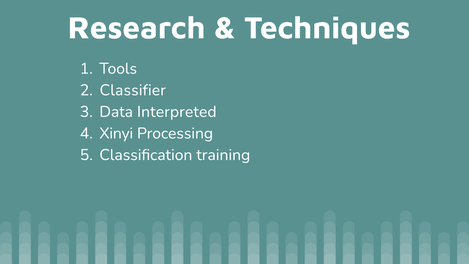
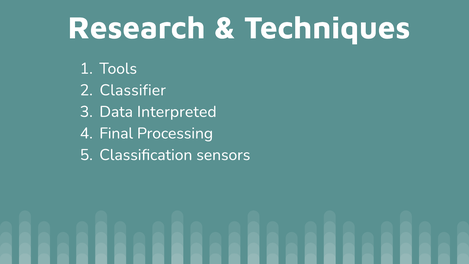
Xinyi: Xinyi -> Final
training: training -> sensors
